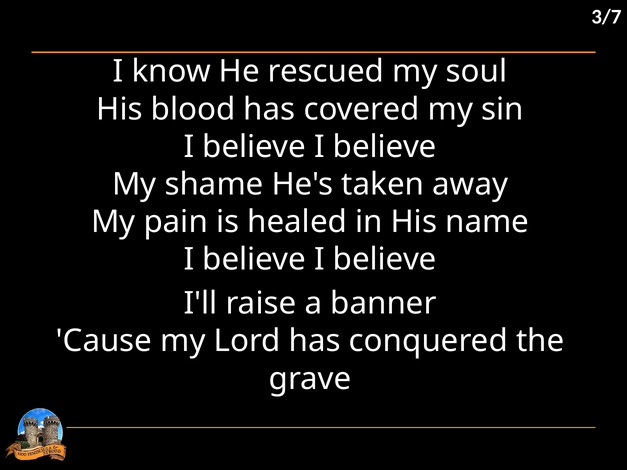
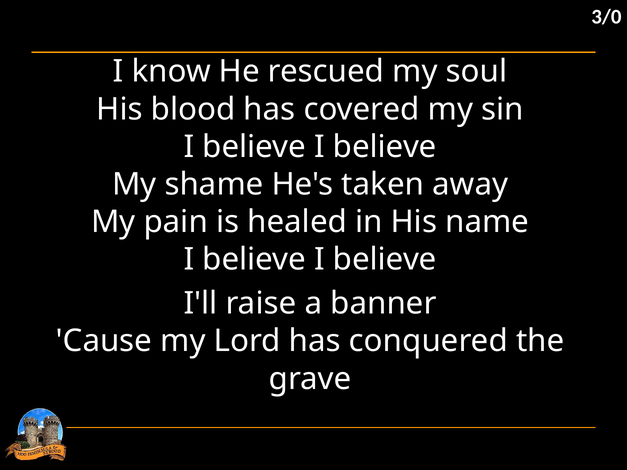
3/7: 3/7 -> 3/0
